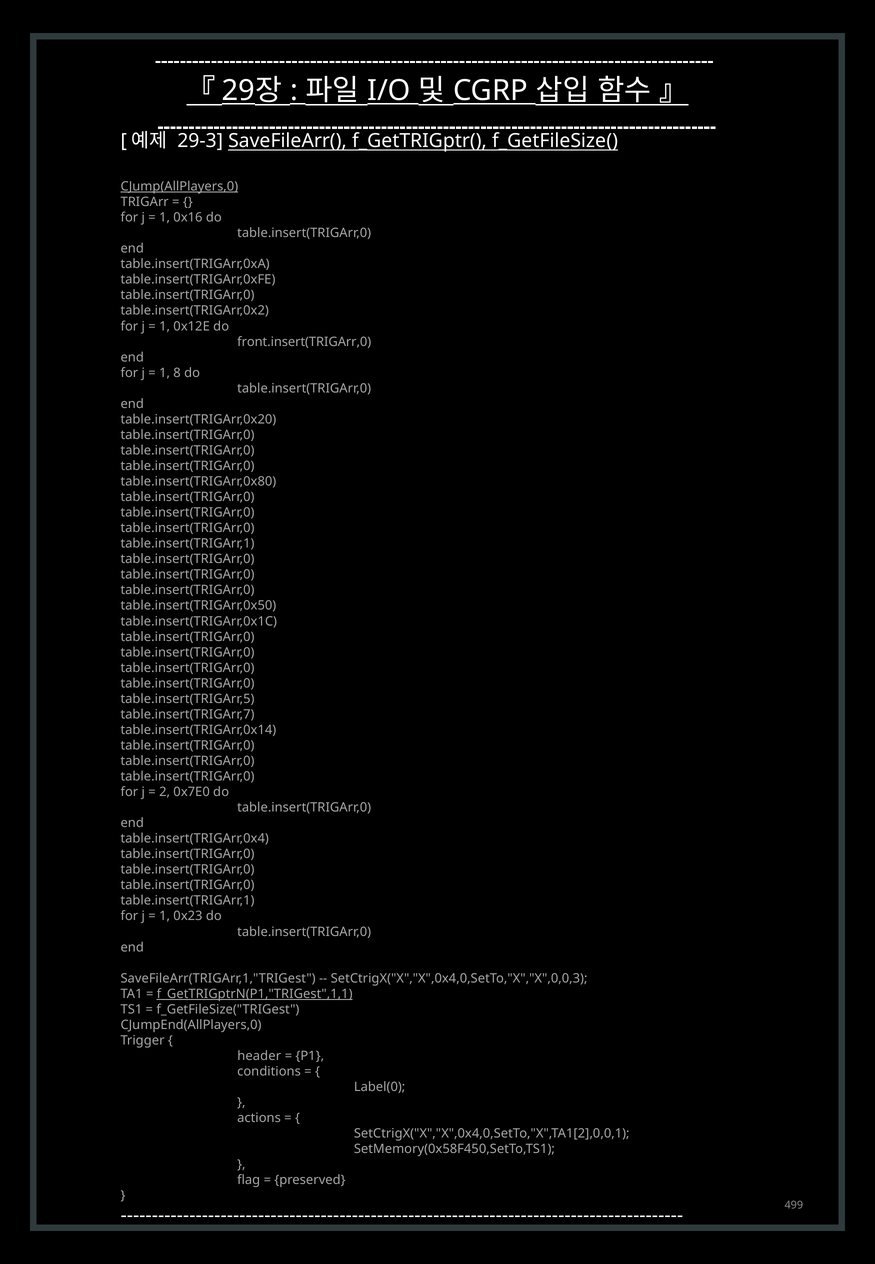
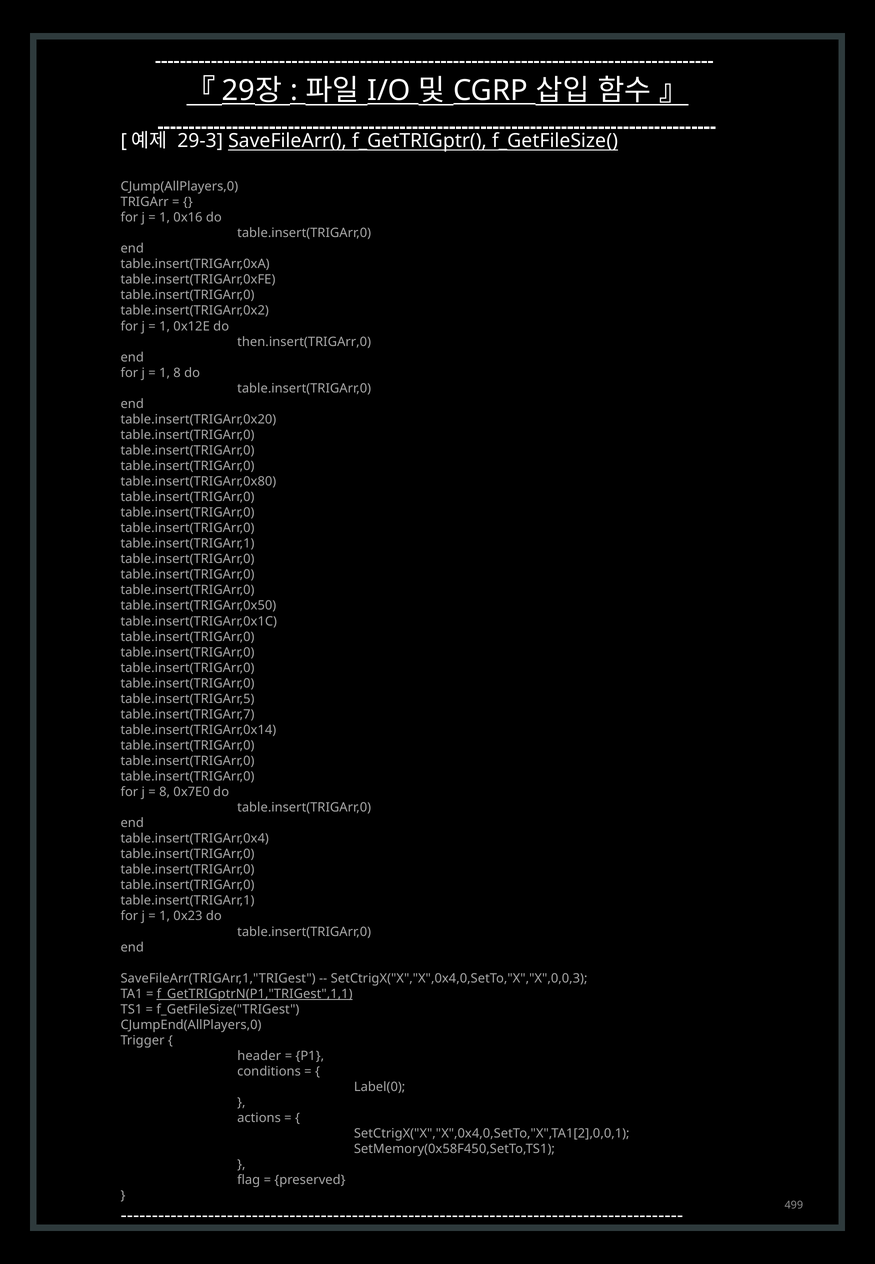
CJump(AllPlayers,0 underline: present -> none
front.insert(TRIGArr,0: front.insert(TRIGArr,0 -> then.insert(TRIGArr,0
2 at (165, 792): 2 -> 8
